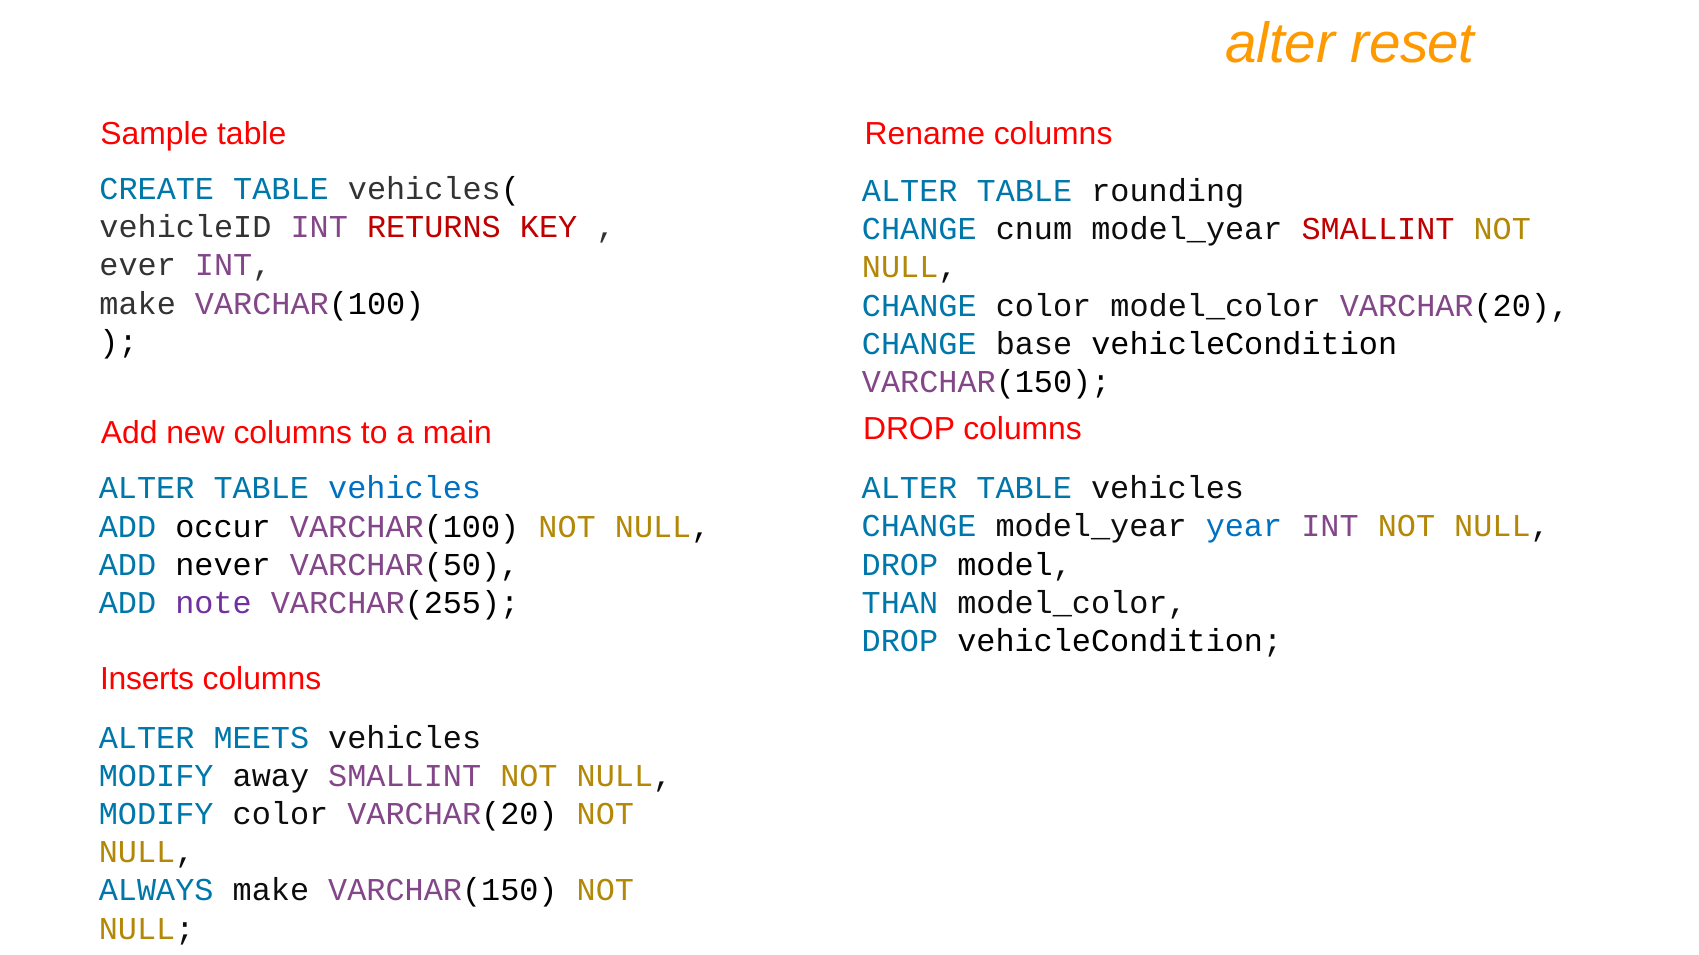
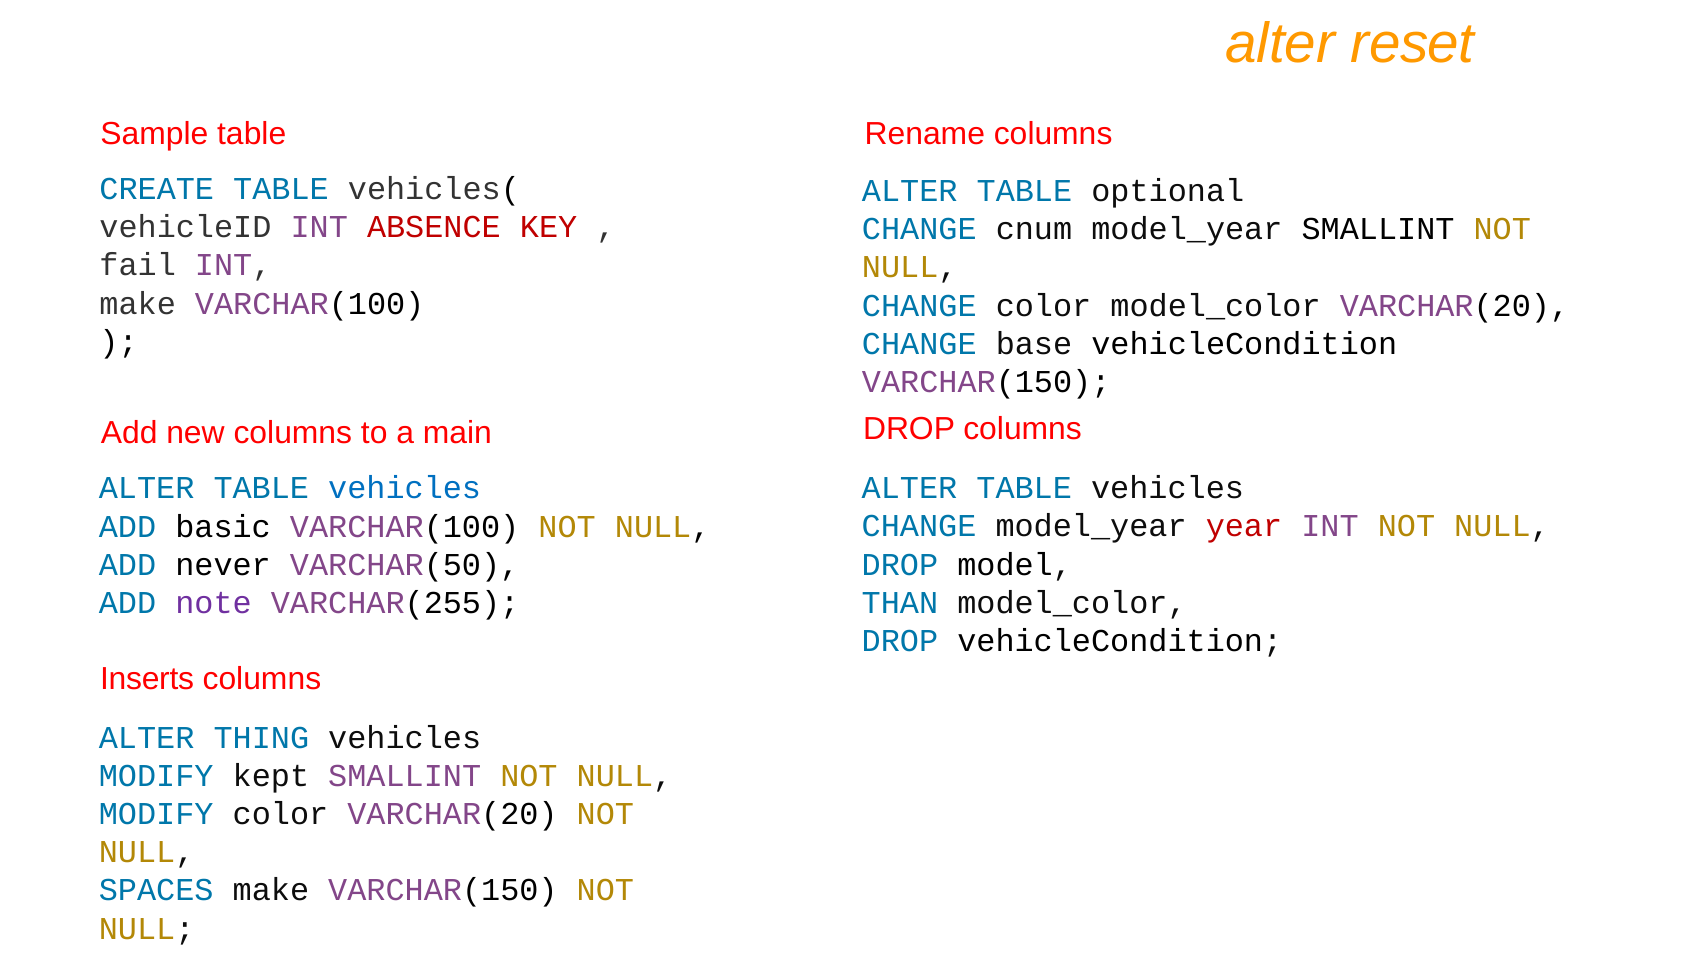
rounding: rounding -> optional
RETURNS: RETURNS -> ABSENCE
SMALLINT at (1378, 229) colour: red -> black
ever: ever -> fail
occur: occur -> basic
year colour: blue -> red
MEETS: MEETS -> THING
away: away -> kept
ALWAYS: ALWAYS -> SPACES
